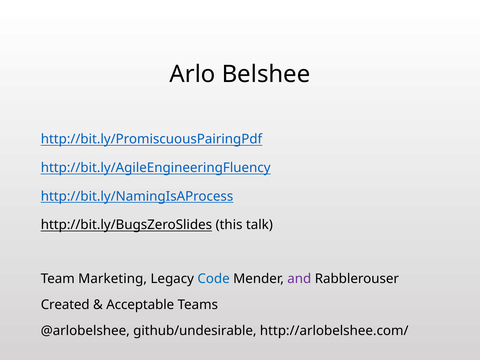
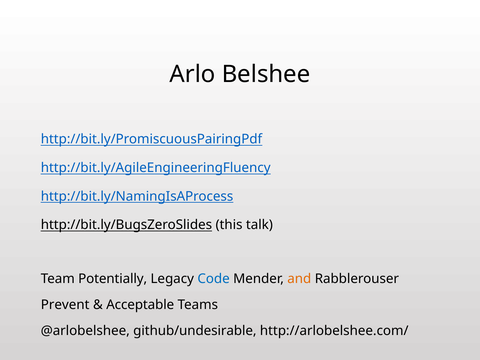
Marketing: Marketing -> Potentially
and colour: purple -> orange
Created: Created -> Prevent
